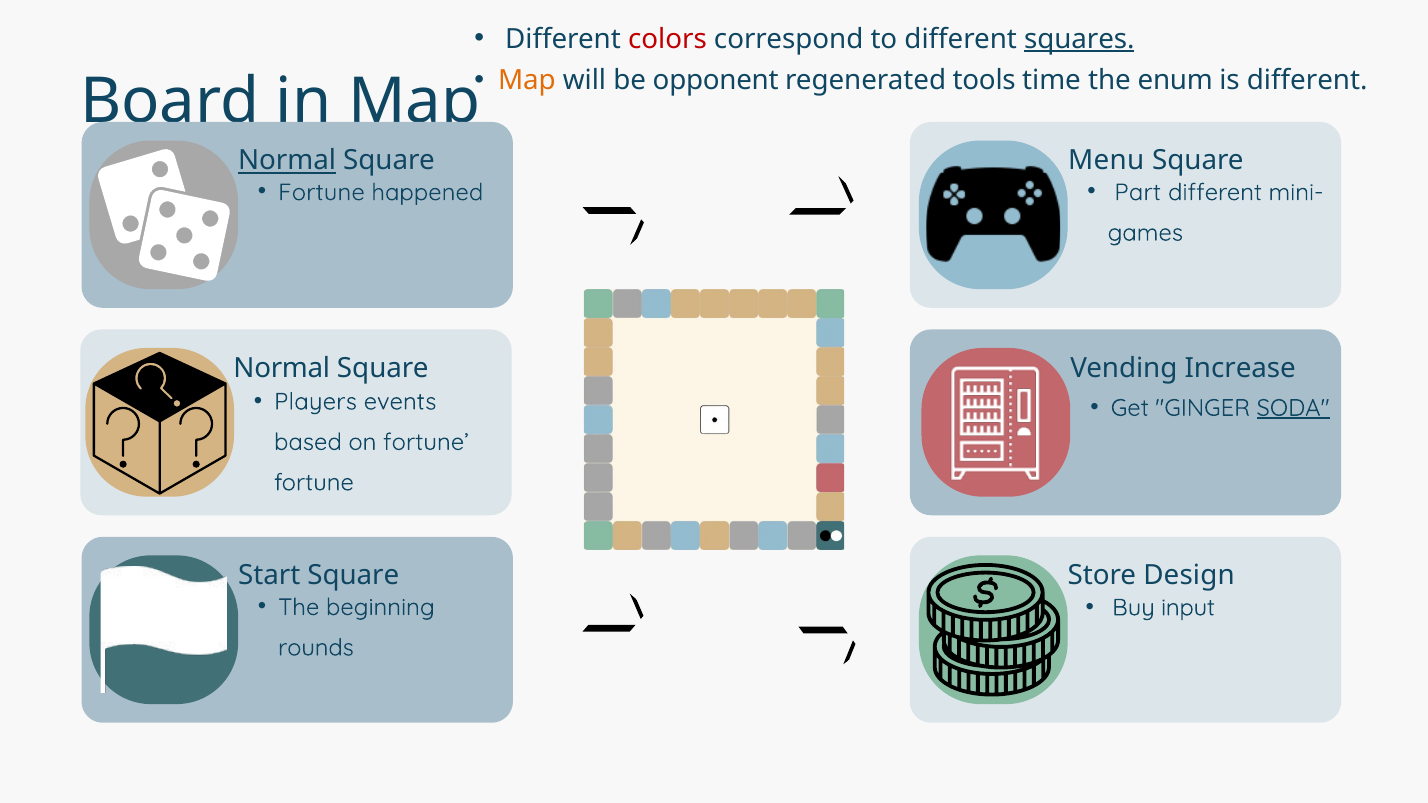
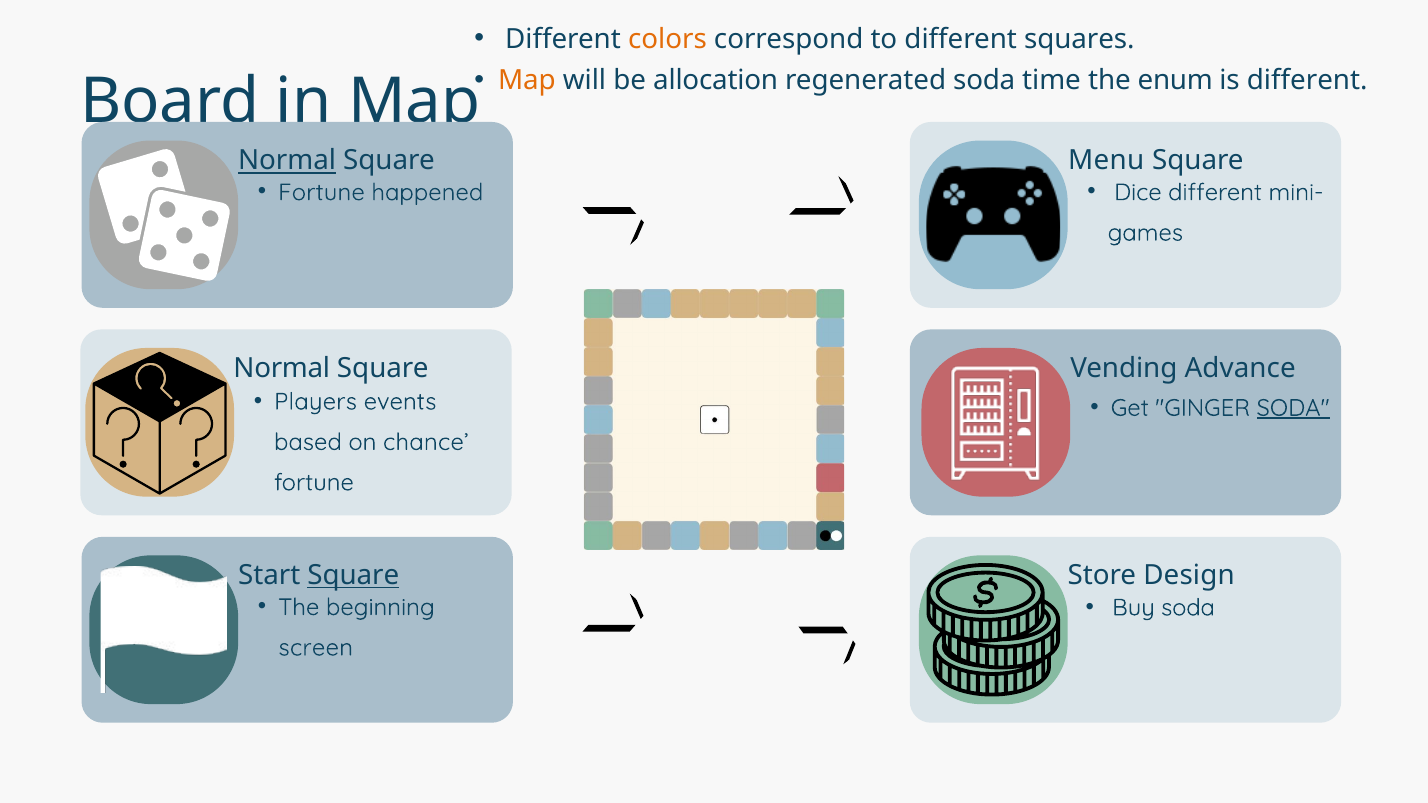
colors colour: red -> orange
squares underline: present -> none
opponent: opponent -> allocation
regenerated tools: tools -> soda
Part: Part -> Dice
Increase: Increase -> Advance
on fortune: fortune -> chance
Square at (353, 576) underline: none -> present
Buy input: input -> soda
rounds: rounds -> screen
